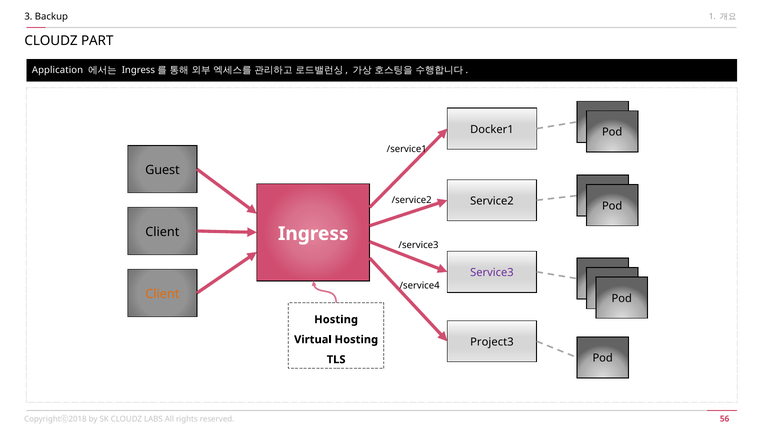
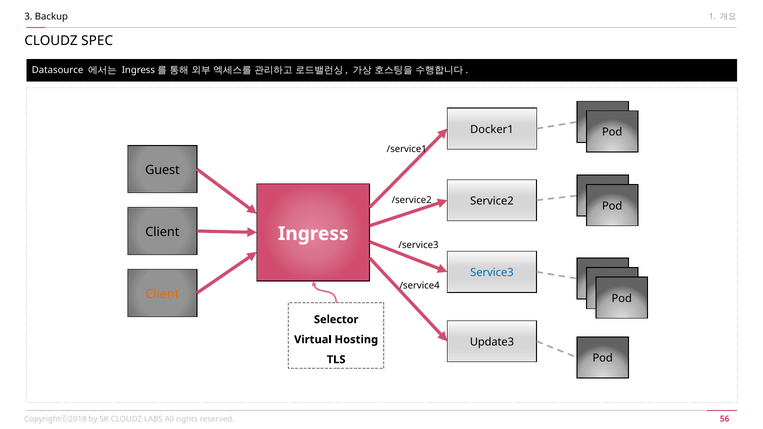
PART: PART -> SPEC
Application: Application -> Datasource
Service3 colour: purple -> blue
Hosting at (336, 320): Hosting -> Selector
Project3: Project3 -> Update3
